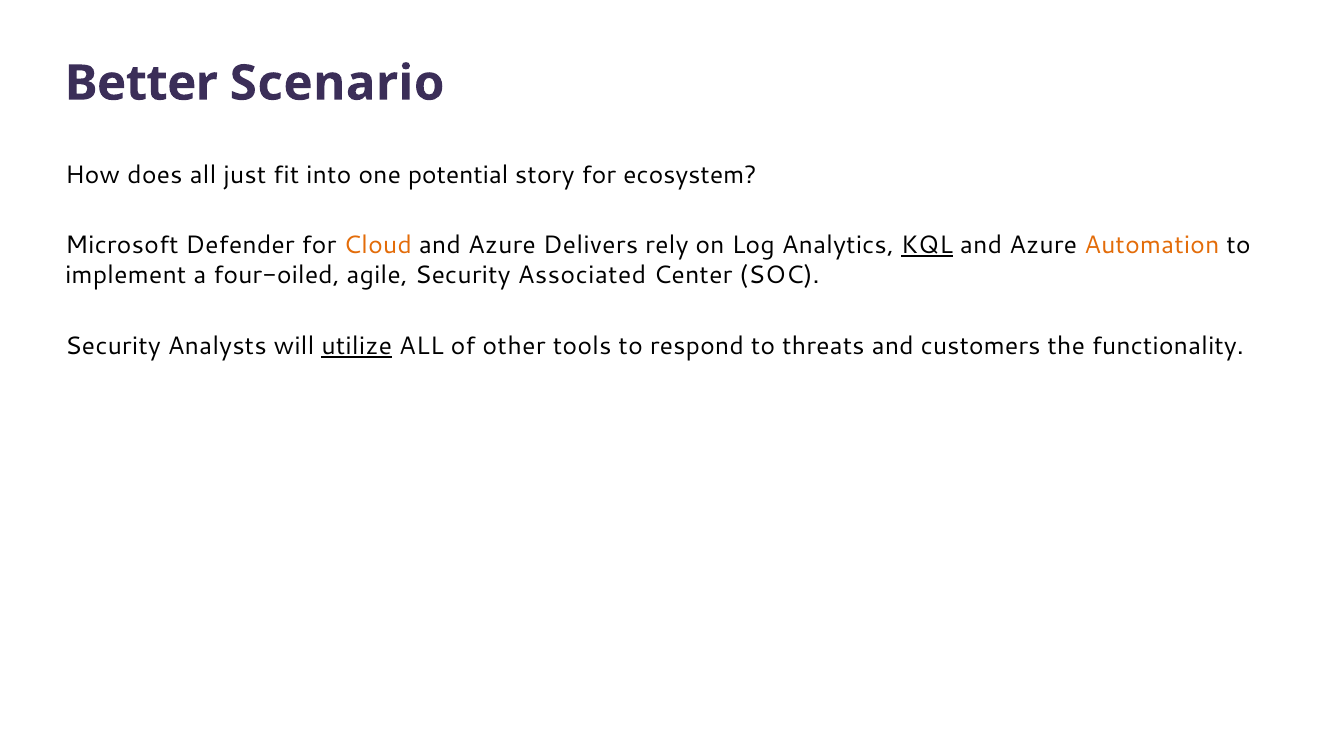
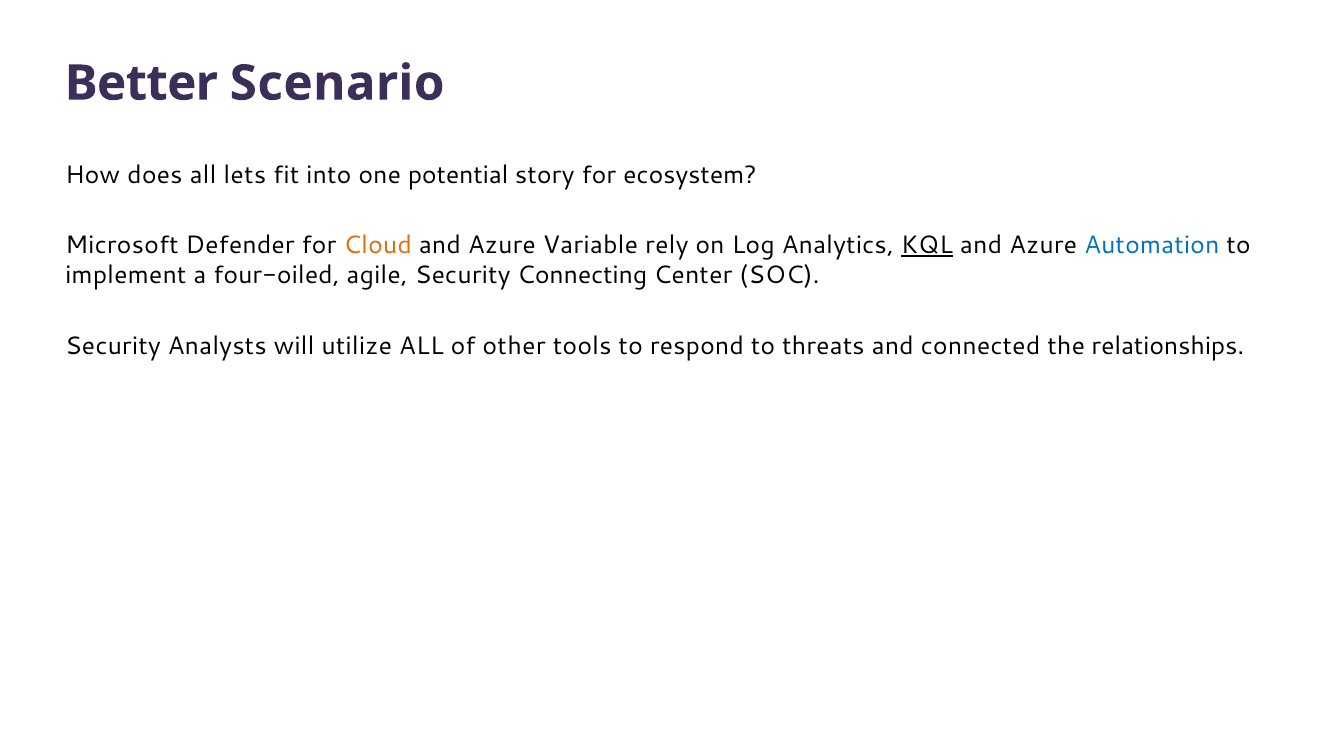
just: just -> lets
Delivers: Delivers -> Variable
Automation colour: orange -> blue
Associated: Associated -> Connecting
utilize underline: present -> none
customers: customers -> connected
functionality: functionality -> relationships
